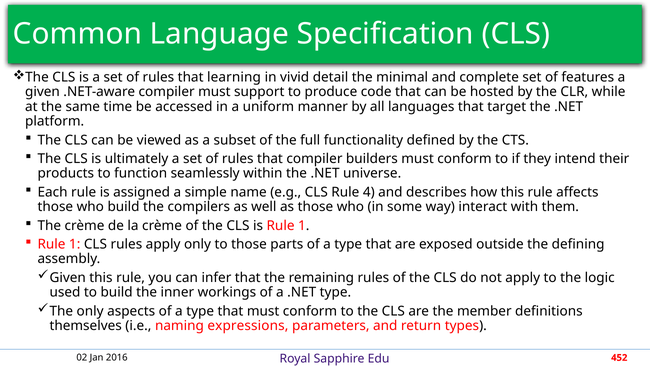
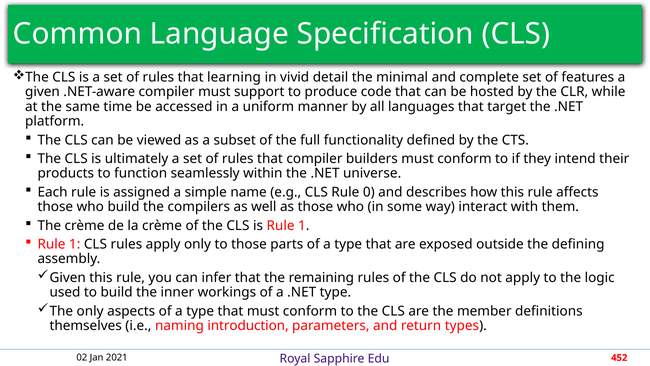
4: 4 -> 0
expressions: expressions -> introduction
2016: 2016 -> 2021
